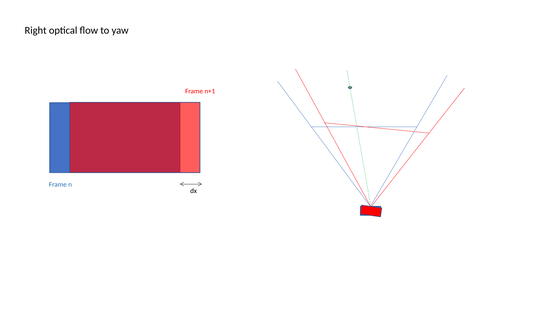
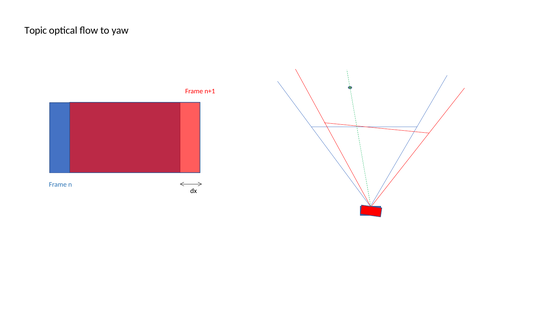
Right: Right -> Topic
